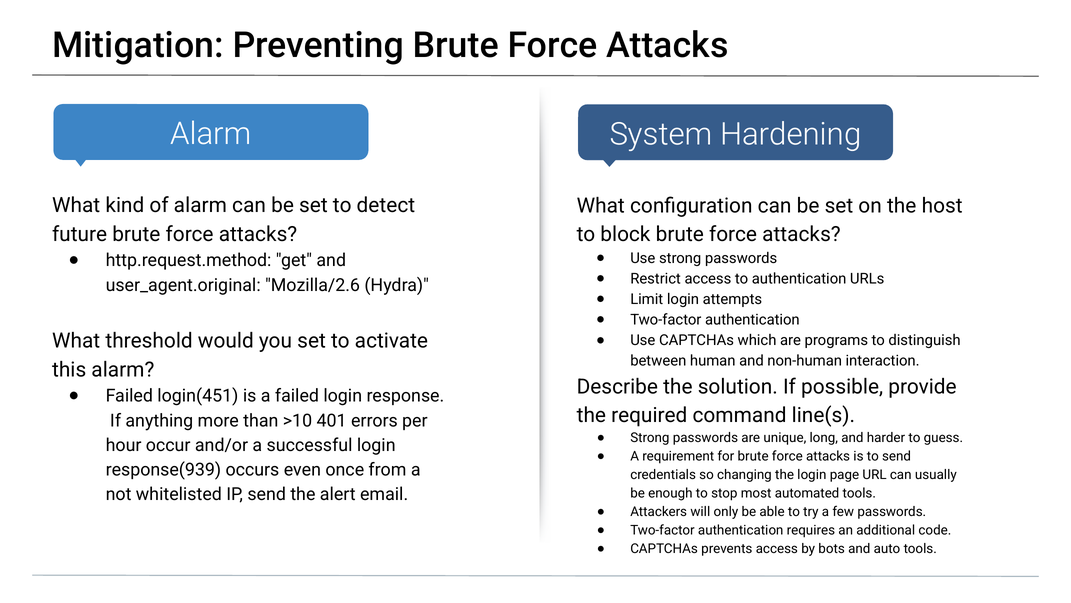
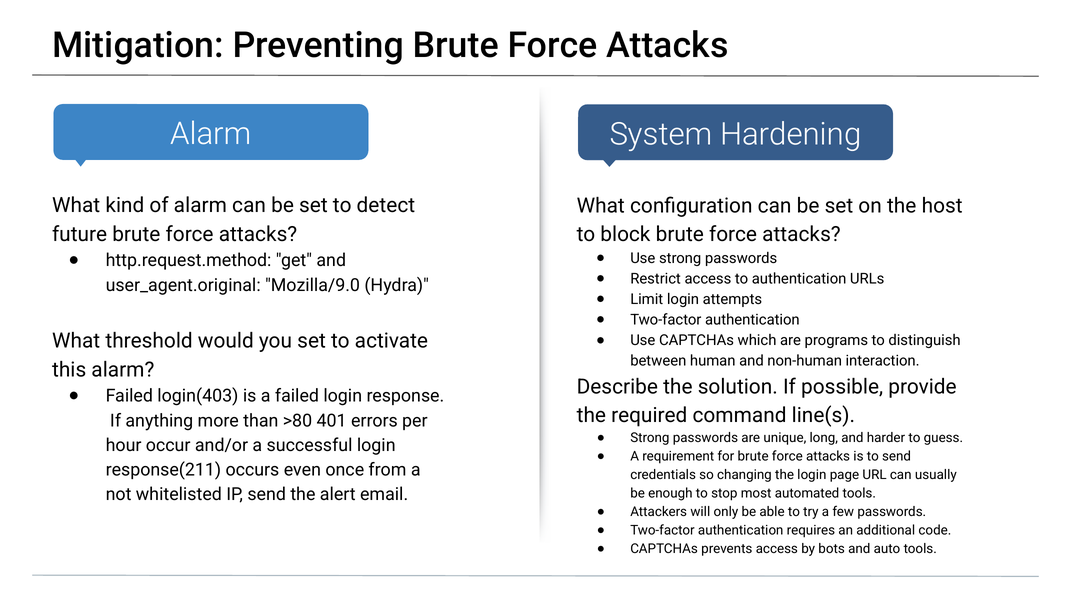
Mozilla/2.6: Mozilla/2.6 -> Mozilla/9.0
login(451: login(451 -> login(403
>10: >10 -> >80
response(939: response(939 -> response(211
